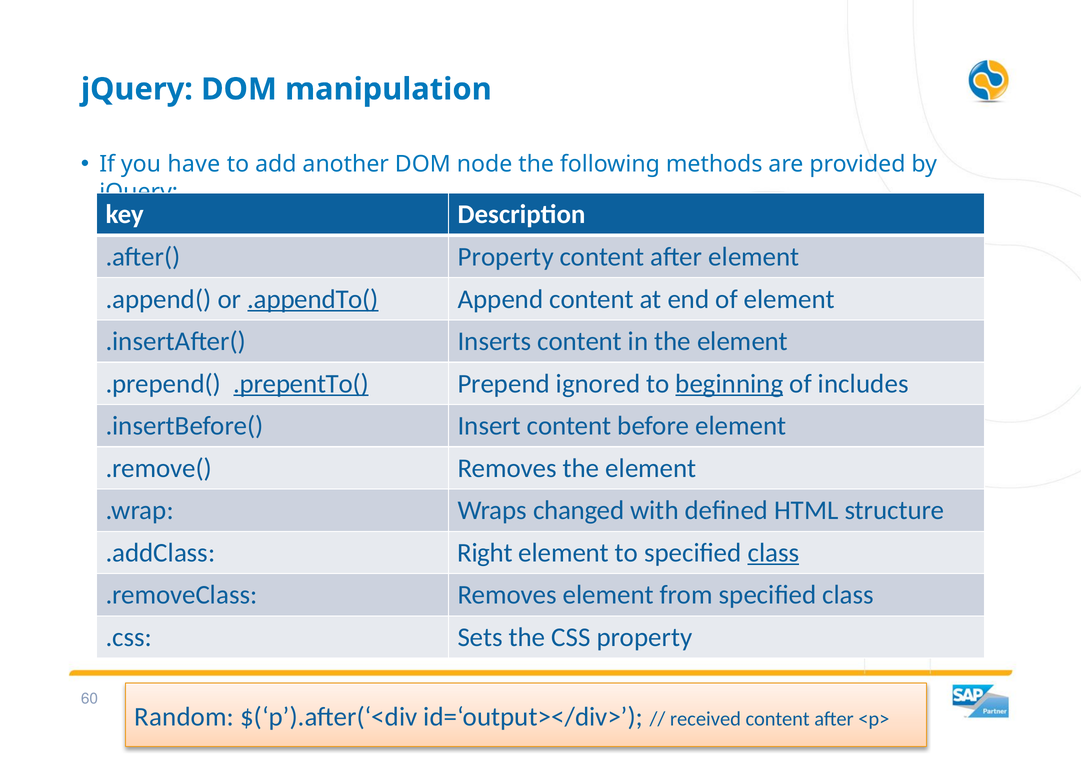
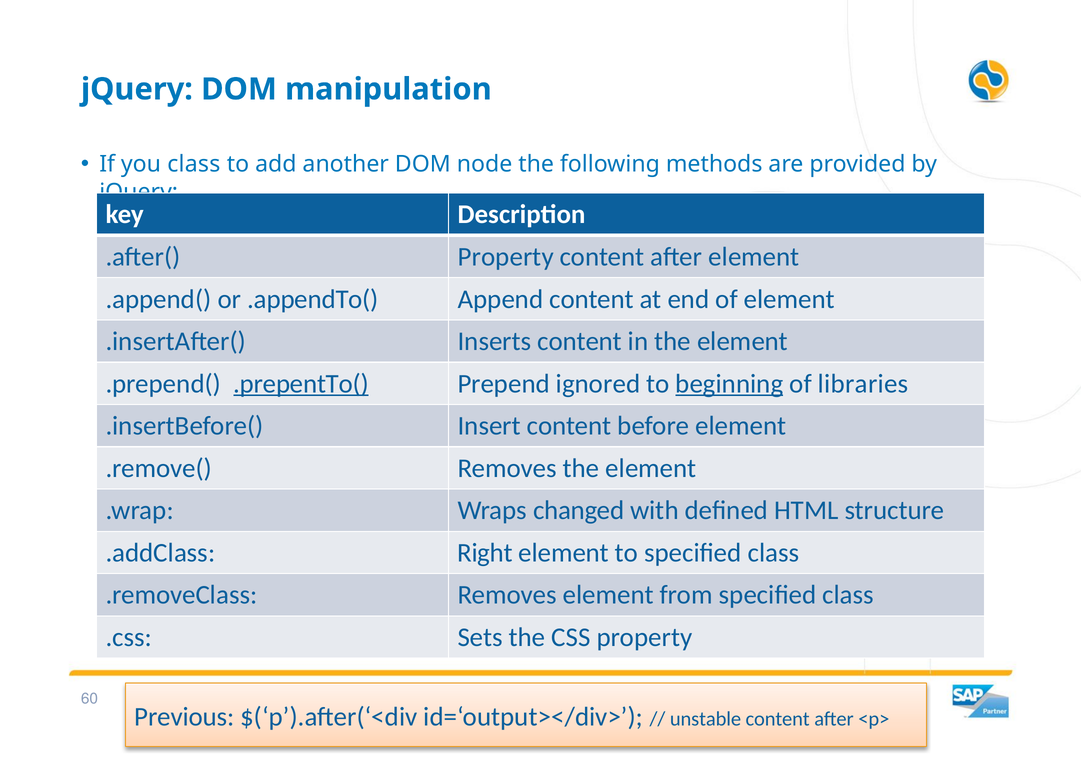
you have: have -> class
.appendTo( underline: present -> none
includes: includes -> libraries
class at (773, 553) underline: present -> none
Random: Random -> Previous
received: received -> unstable
